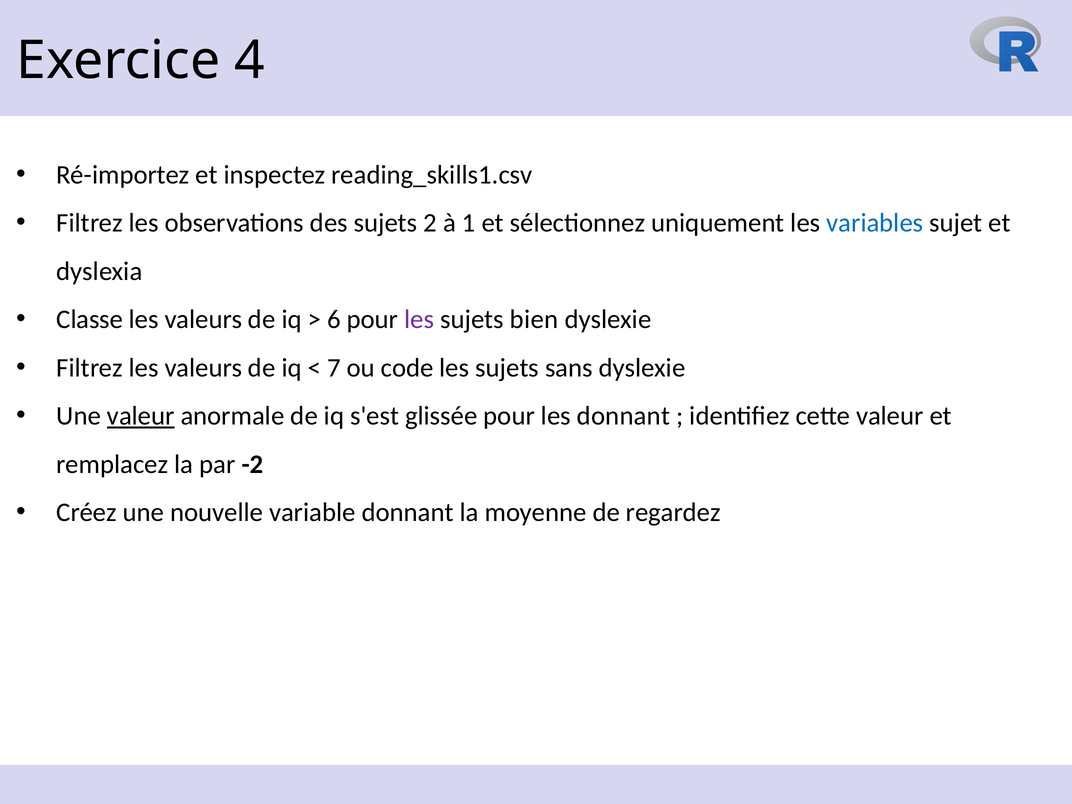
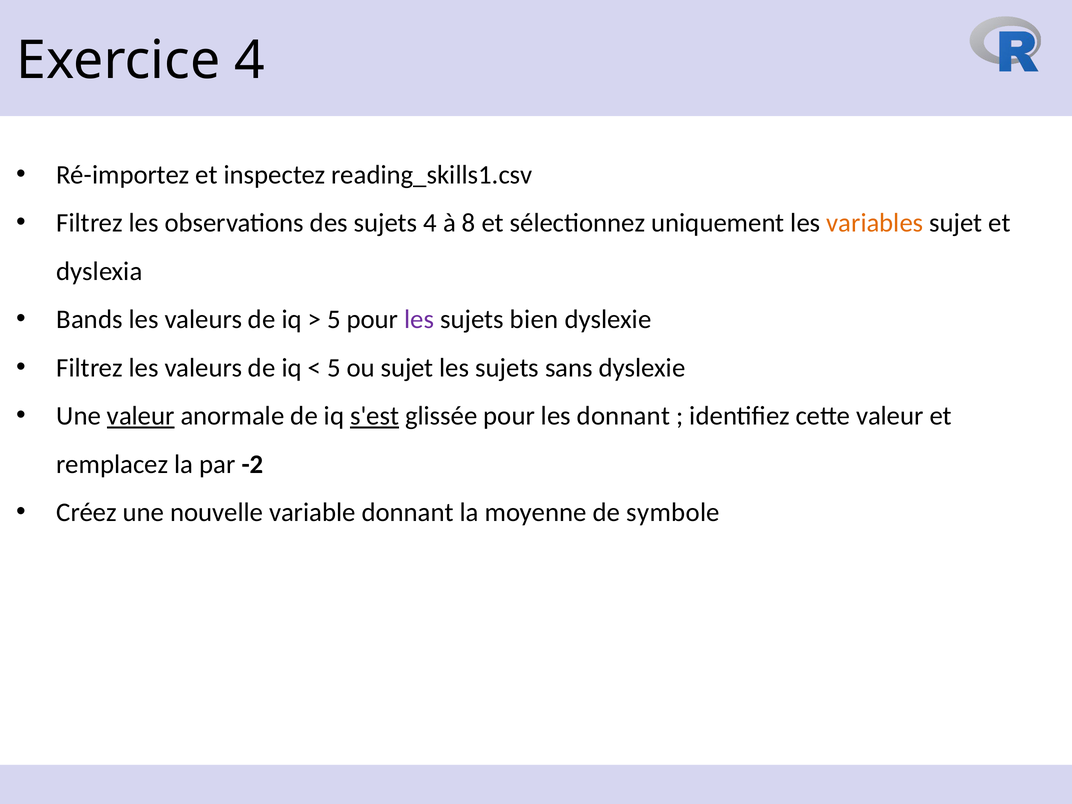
sujets 2: 2 -> 4
1: 1 -> 8
variables colour: blue -> orange
Classe: Classe -> Bands
6 at (334, 320): 6 -> 5
7 at (334, 368): 7 -> 5
ou code: code -> sujet
s'est underline: none -> present
regardez: regardez -> symbole
